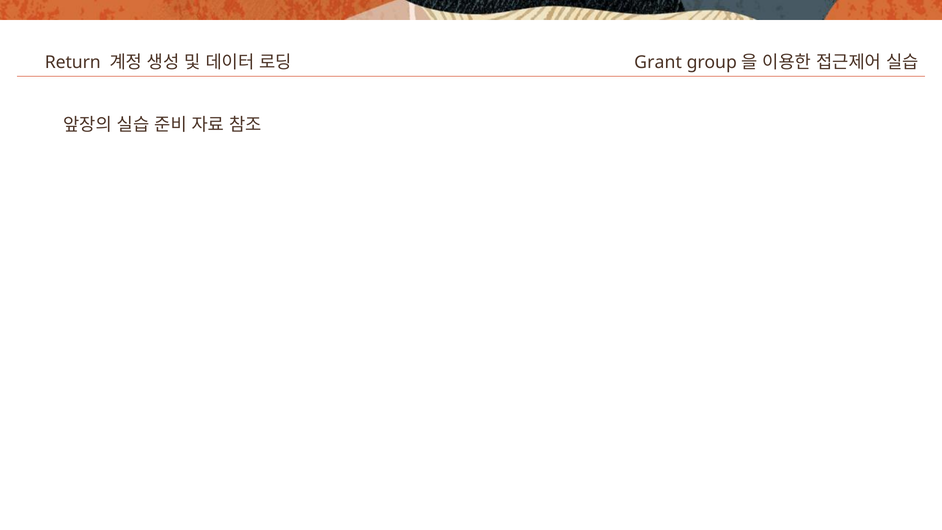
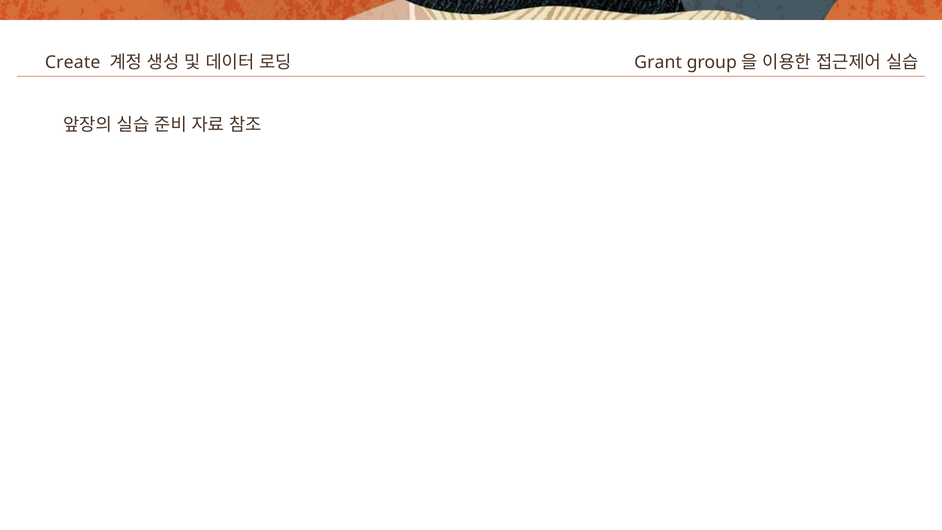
Return: Return -> Create
